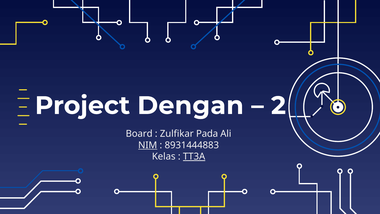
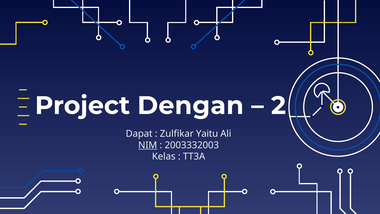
Board: Board -> Dapat
Pada: Pada -> Yaitu
8931444883: 8931444883 -> 2003332003
TT3A underline: present -> none
